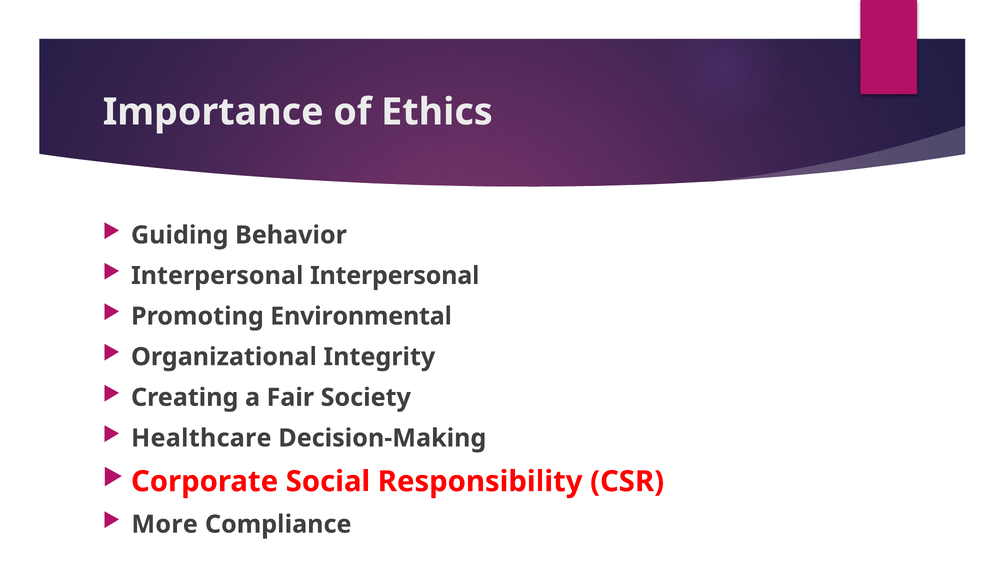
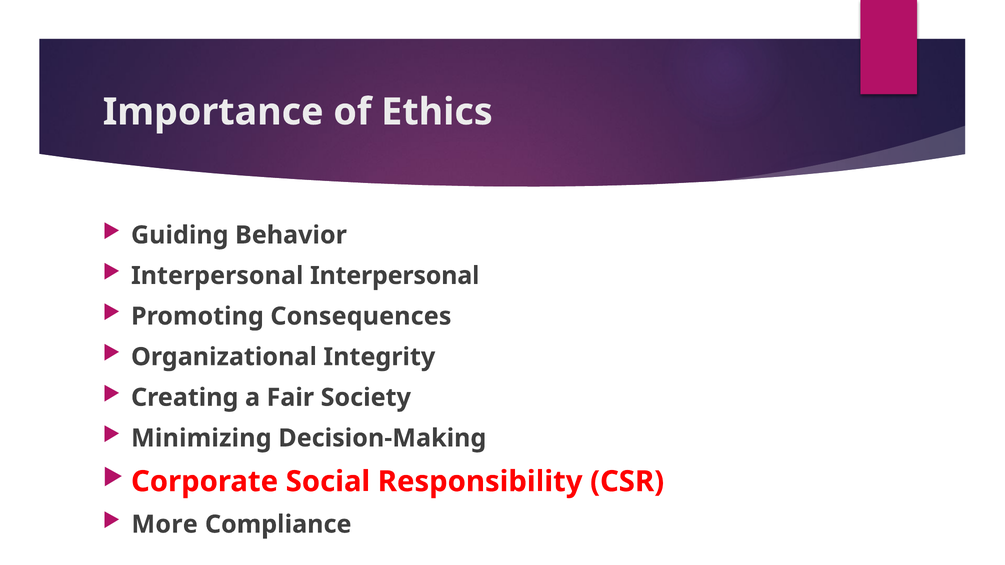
Environmental: Environmental -> Consequences
Healthcare: Healthcare -> Minimizing
